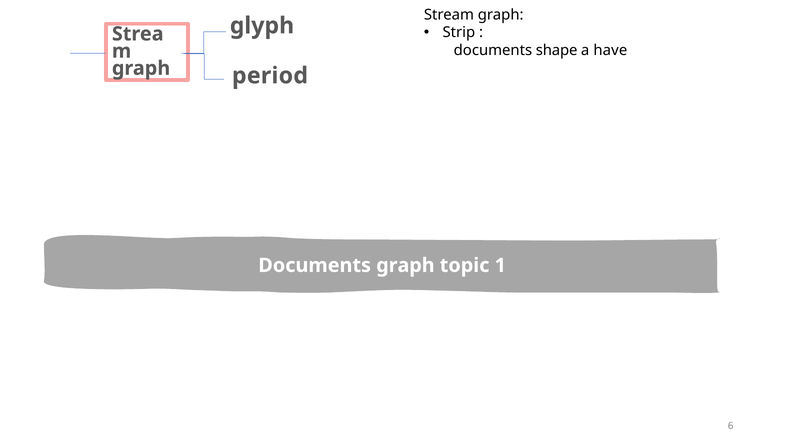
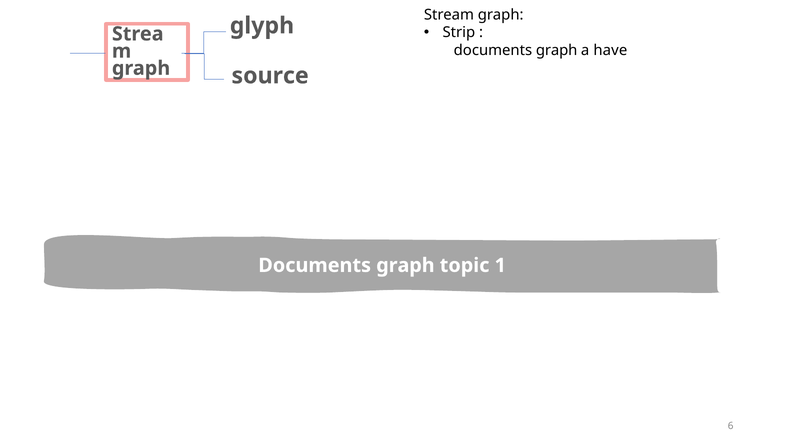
shape at (557, 50): shape -> graph
period: period -> source
